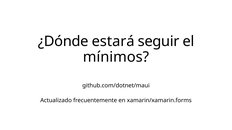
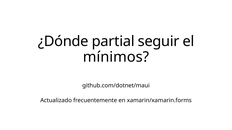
estará: estará -> partial
